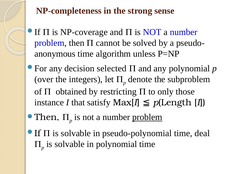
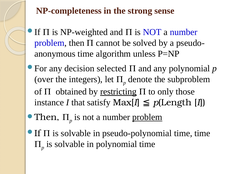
NP-coverage: NP-coverage -> NP-weighted
restricting underline: none -> present
time deal: deal -> time
